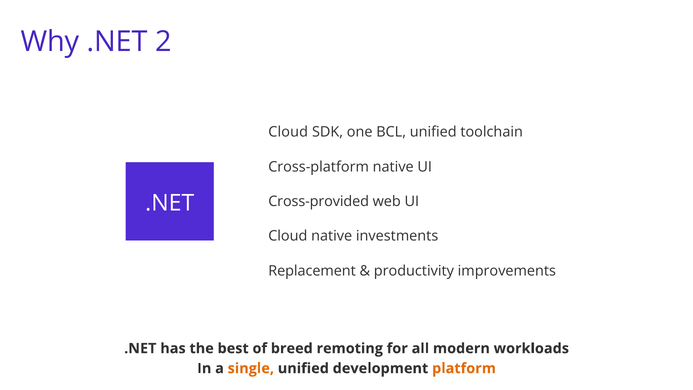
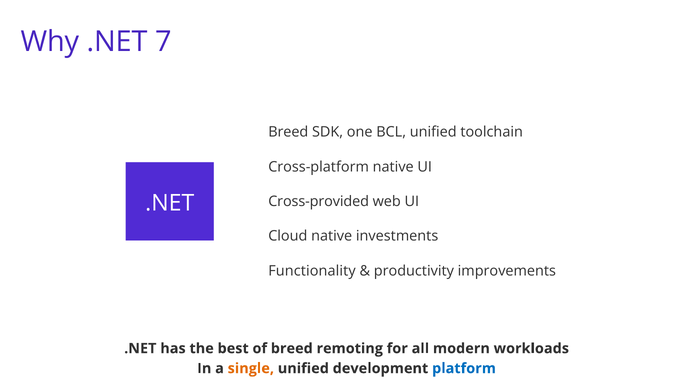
2: 2 -> 7
Cloud at (288, 132): Cloud -> Breed
Replacement: Replacement -> Functionality
platform colour: orange -> blue
